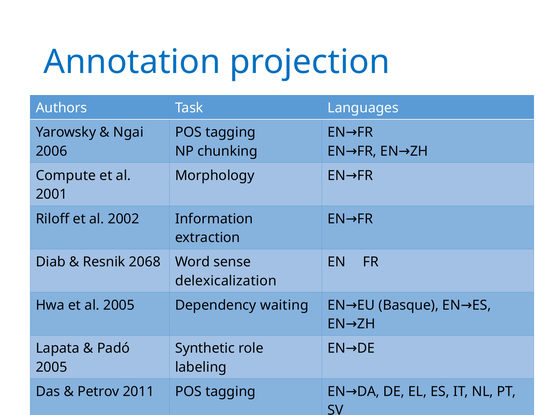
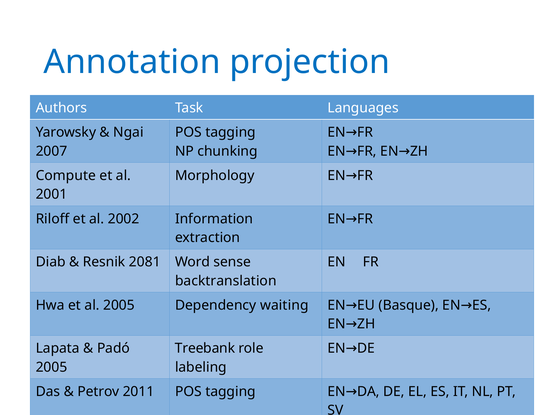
2006: 2006 -> 2007
2068: 2068 -> 2081
delexicalization: delexicalization -> backtranslation
Synthetic: Synthetic -> Treebank
